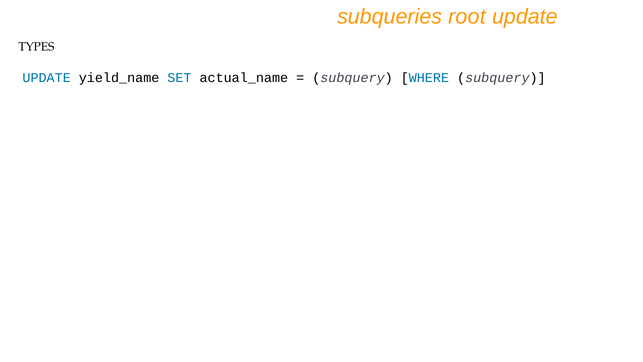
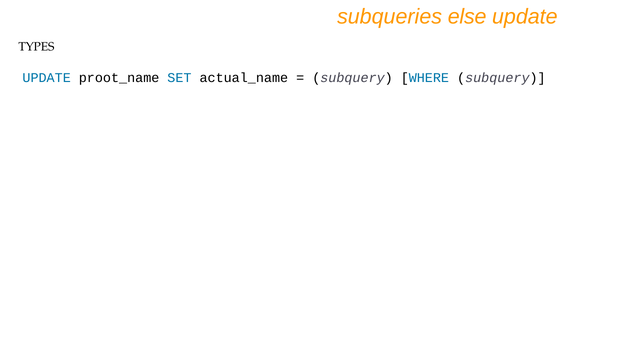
root: root -> else
yield_name: yield_name -> proot_name
